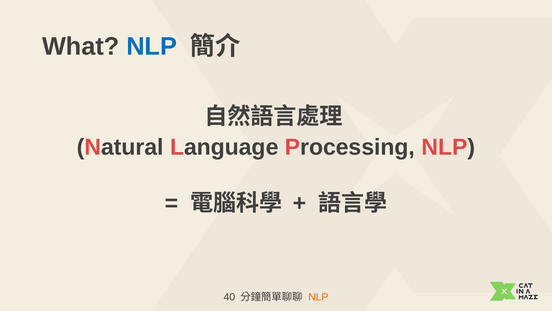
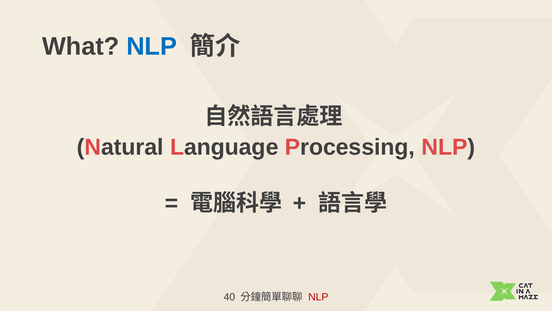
NLP at (318, 297) colour: orange -> red
